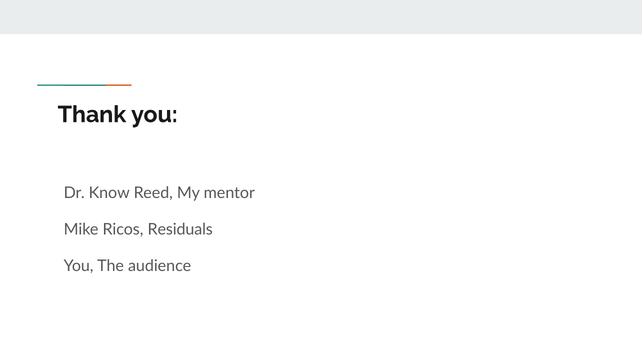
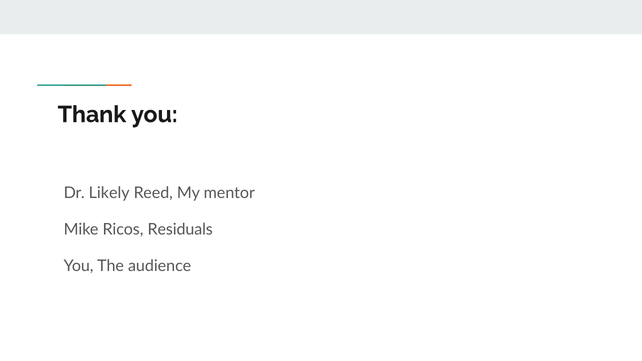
Know: Know -> Likely
